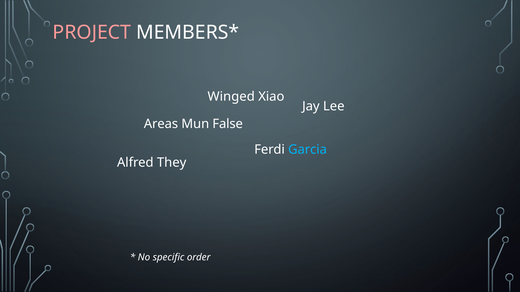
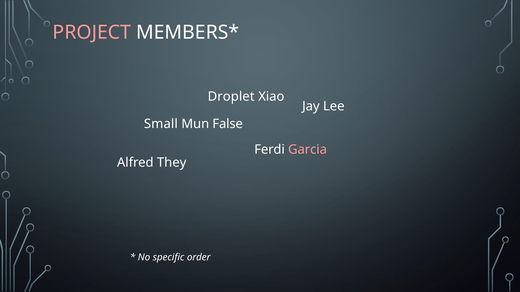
Winged: Winged -> Droplet
Areas: Areas -> Small
Garcia colour: light blue -> pink
